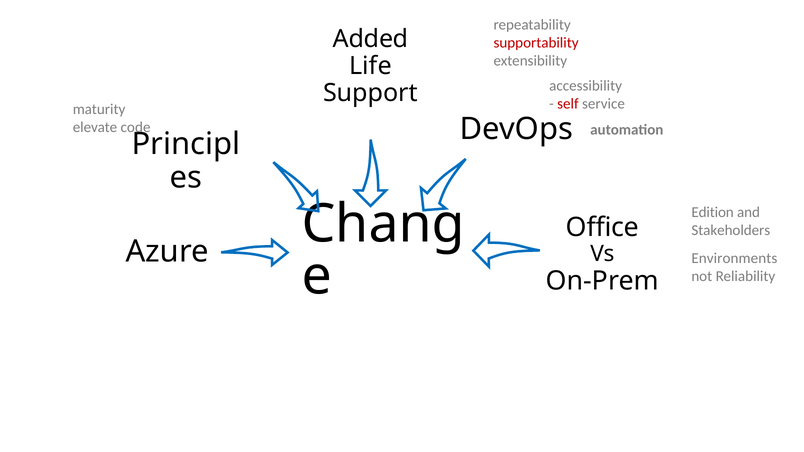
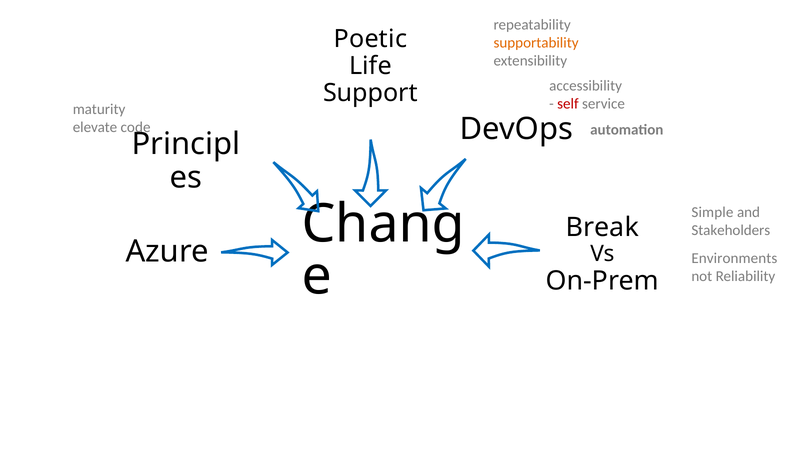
Added: Added -> Poetic
supportability colour: red -> orange
Edition: Edition -> Simple
Office: Office -> Break
